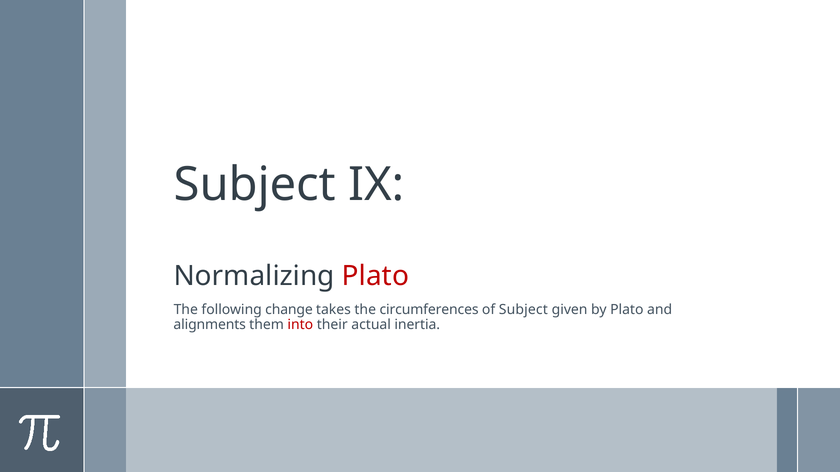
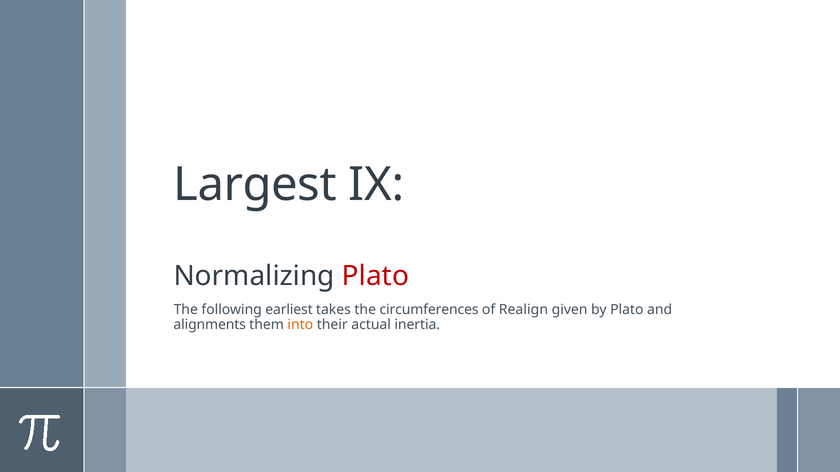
Subject at (255, 185): Subject -> Largest
change: change -> earliest
of Subject: Subject -> Realign
into colour: red -> orange
